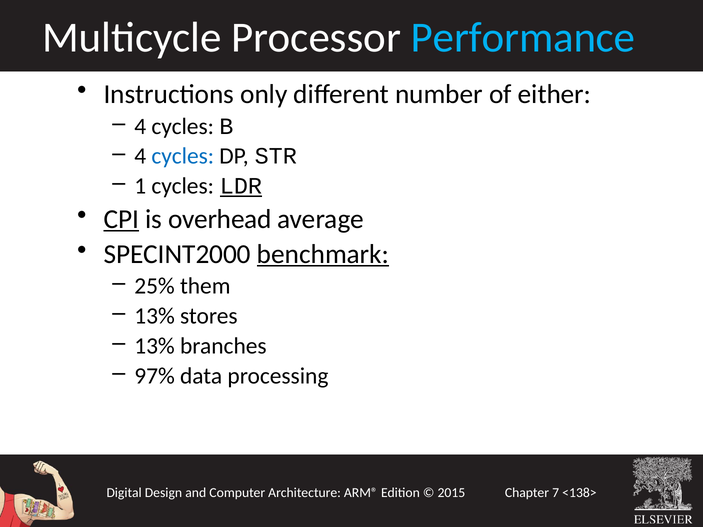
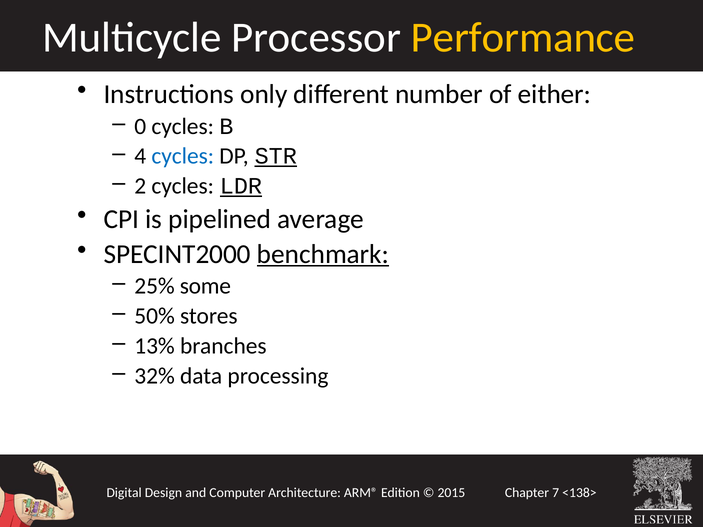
Performance colour: light blue -> yellow
4 at (140, 126): 4 -> 0
STR underline: none -> present
1: 1 -> 2
CPI underline: present -> none
overhead: overhead -> pipelined
them: them -> some
13% at (155, 316): 13% -> 50%
97%: 97% -> 32%
